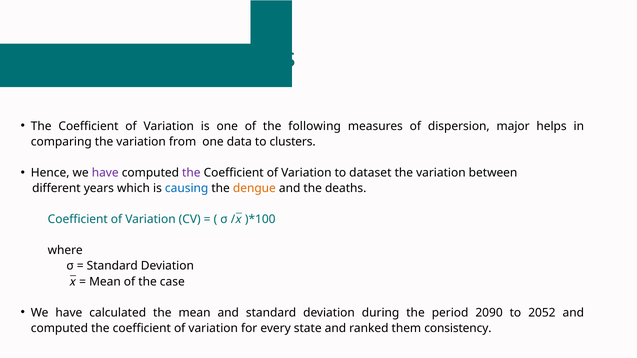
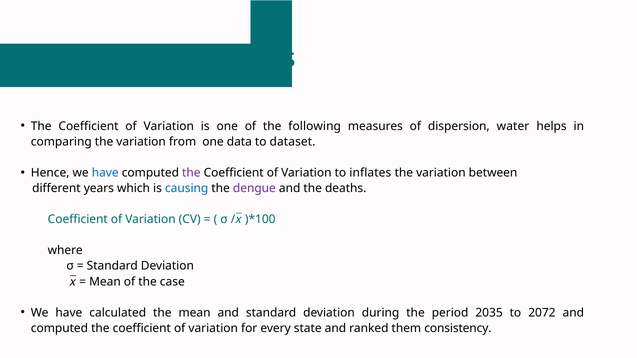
major: major -> water
clusters: clusters -> dataset
have at (105, 173) colour: purple -> blue
dataset: dataset -> inflates
dengue colour: orange -> purple
2090: 2090 -> 2035
2052: 2052 -> 2072
